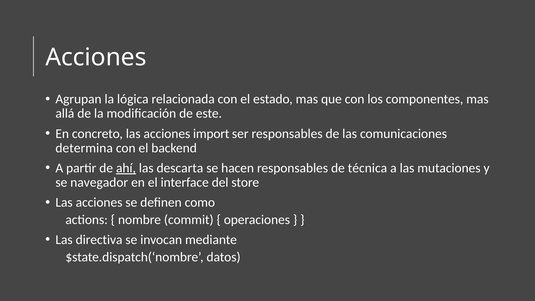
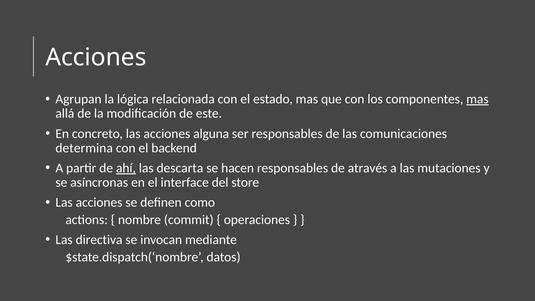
mas at (477, 99) underline: none -> present
import: import -> alguna
técnica: técnica -> através
navegador: navegador -> asíncronas
